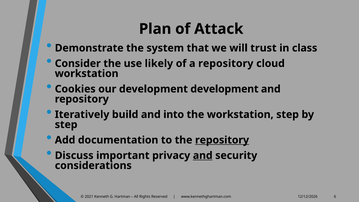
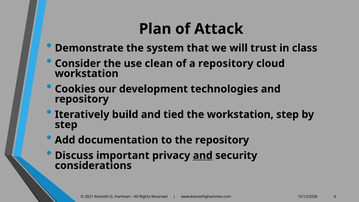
likely: likely -> clean
development development: development -> technologies
into: into -> tied
repository at (222, 140) underline: present -> none
